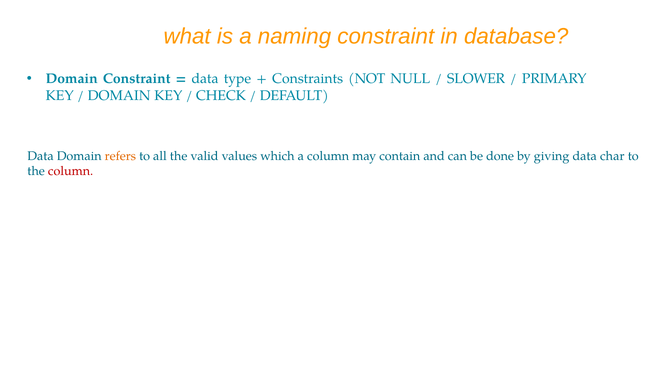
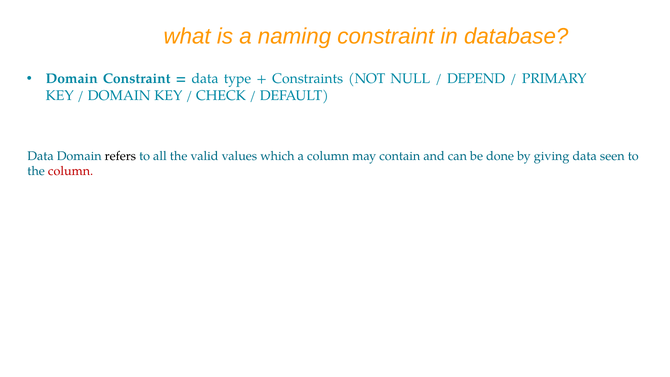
SLOWER: SLOWER -> DEPEND
refers colour: orange -> black
char: char -> seen
